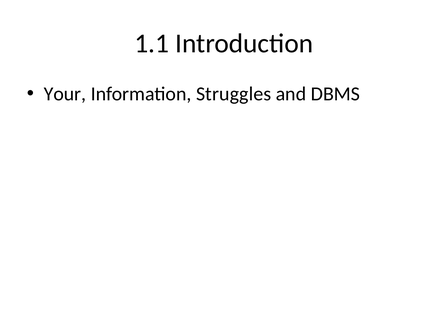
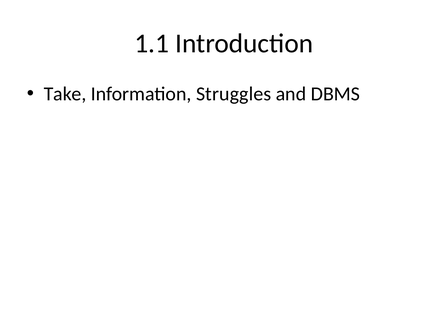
Your: Your -> Take
